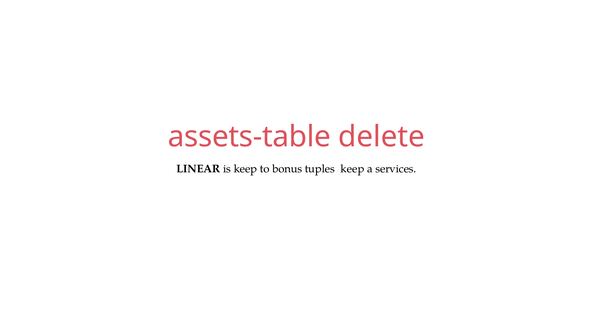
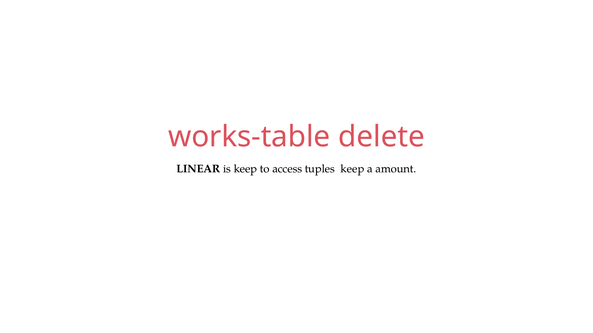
assets-table: assets-table -> works-table
bonus: bonus -> access
services: services -> amount
